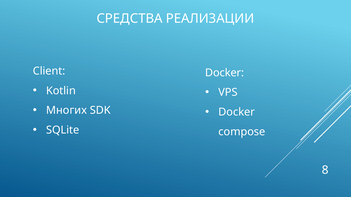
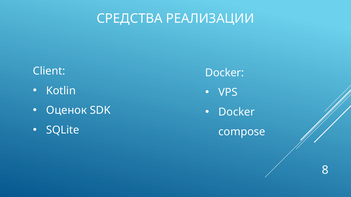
Многих: Многих -> Оценок
